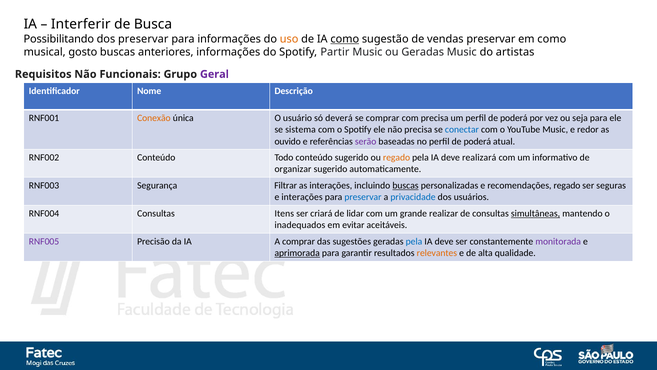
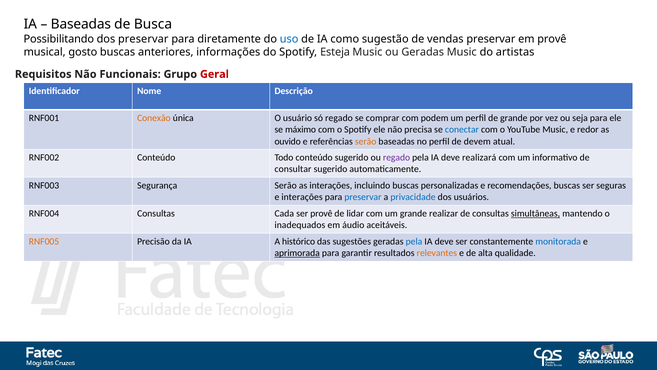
Interferir at (81, 24): Interferir -> Baseadas
para informações: informações -> diretamente
uso colour: orange -> blue
como at (345, 39) underline: present -> none
em como: como -> provê
Partir: Partir -> Esteja
Geral colour: purple -> red
só deverá: deverá -> regado
com precisa: precisa -> podem
um perfil de poderá: poderá -> grande
sistema: sistema -> máximo
serão at (366, 141) colour: purple -> orange
no perfil de poderá: poderá -> devem
regado at (397, 157) colour: orange -> purple
organizar: organizar -> consultar
Segurança Filtrar: Filtrar -> Serão
buscas at (406, 185) underline: present -> none
recomendações regado: regado -> buscas
Itens: Itens -> Cada
ser criará: criará -> provê
evitar: evitar -> áudio
RNF005 colour: purple -> orange
A comprar: comprar -> histórico
monitorada colour: purple -> blue
